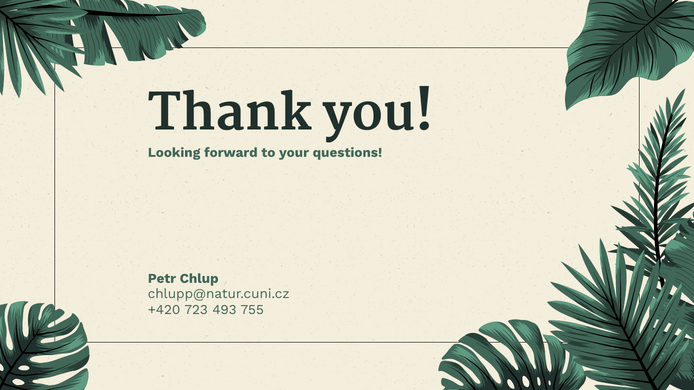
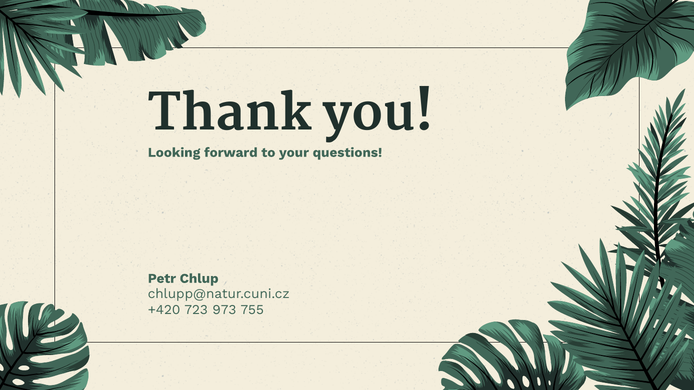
493: 493 -> 973
